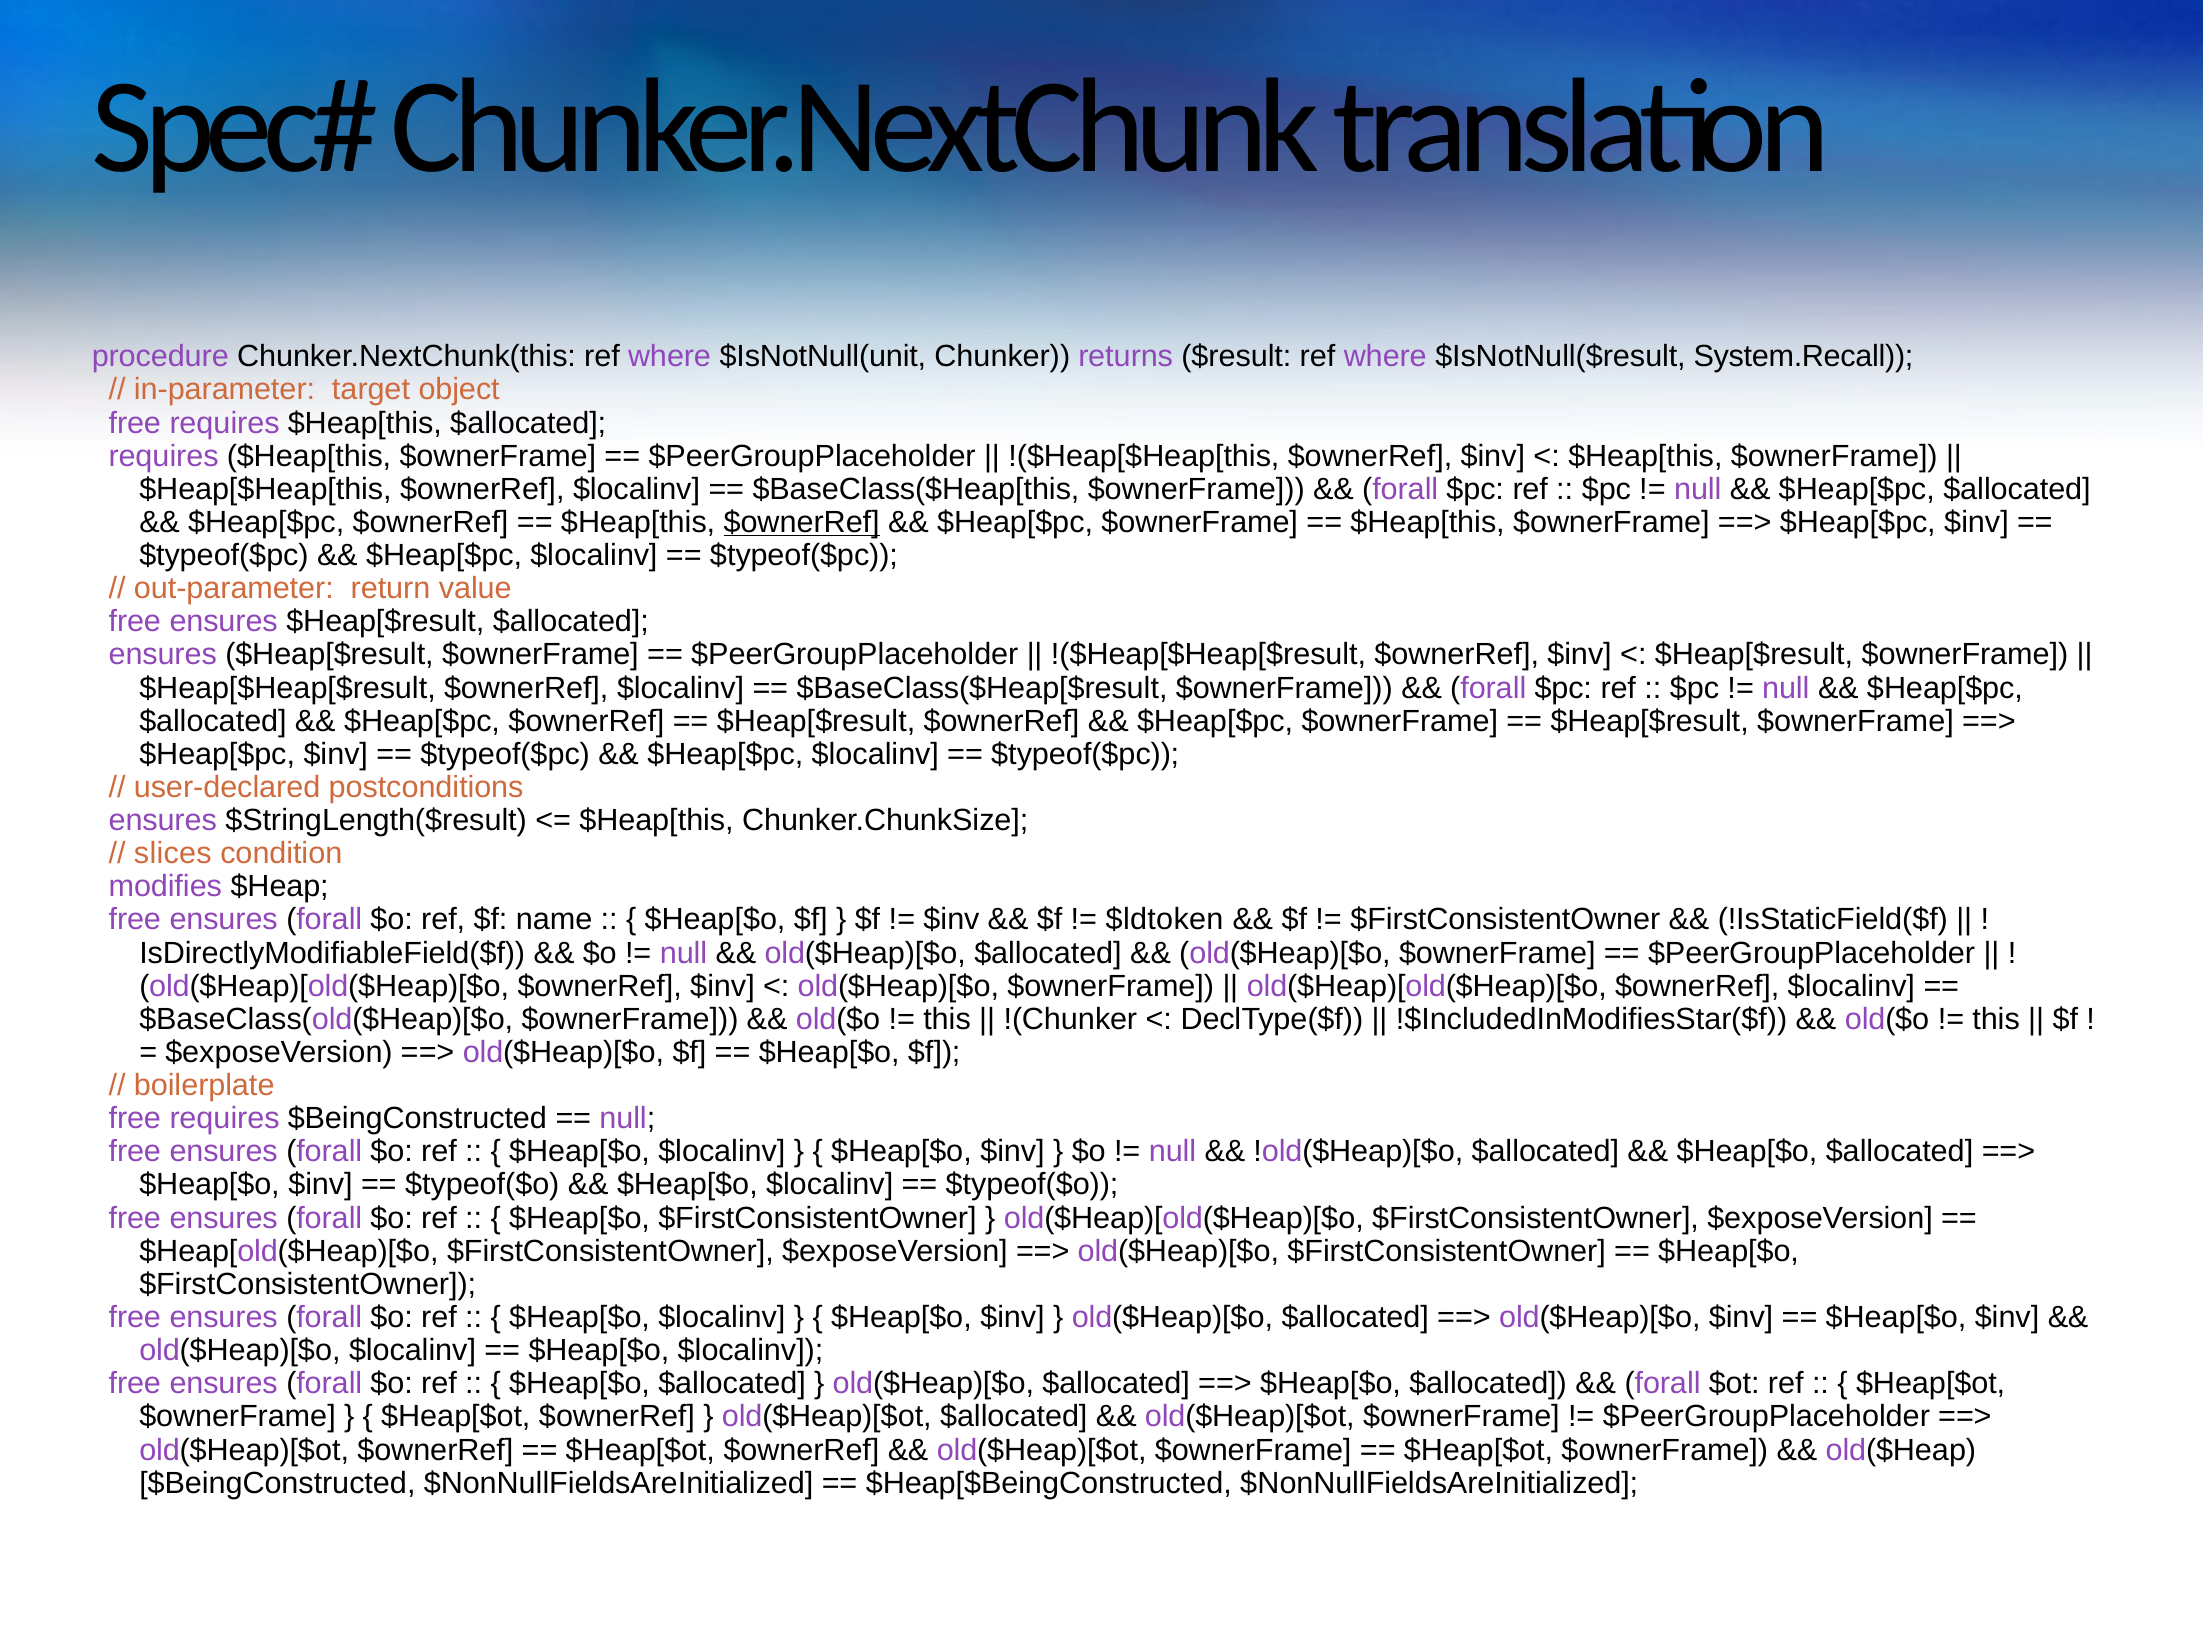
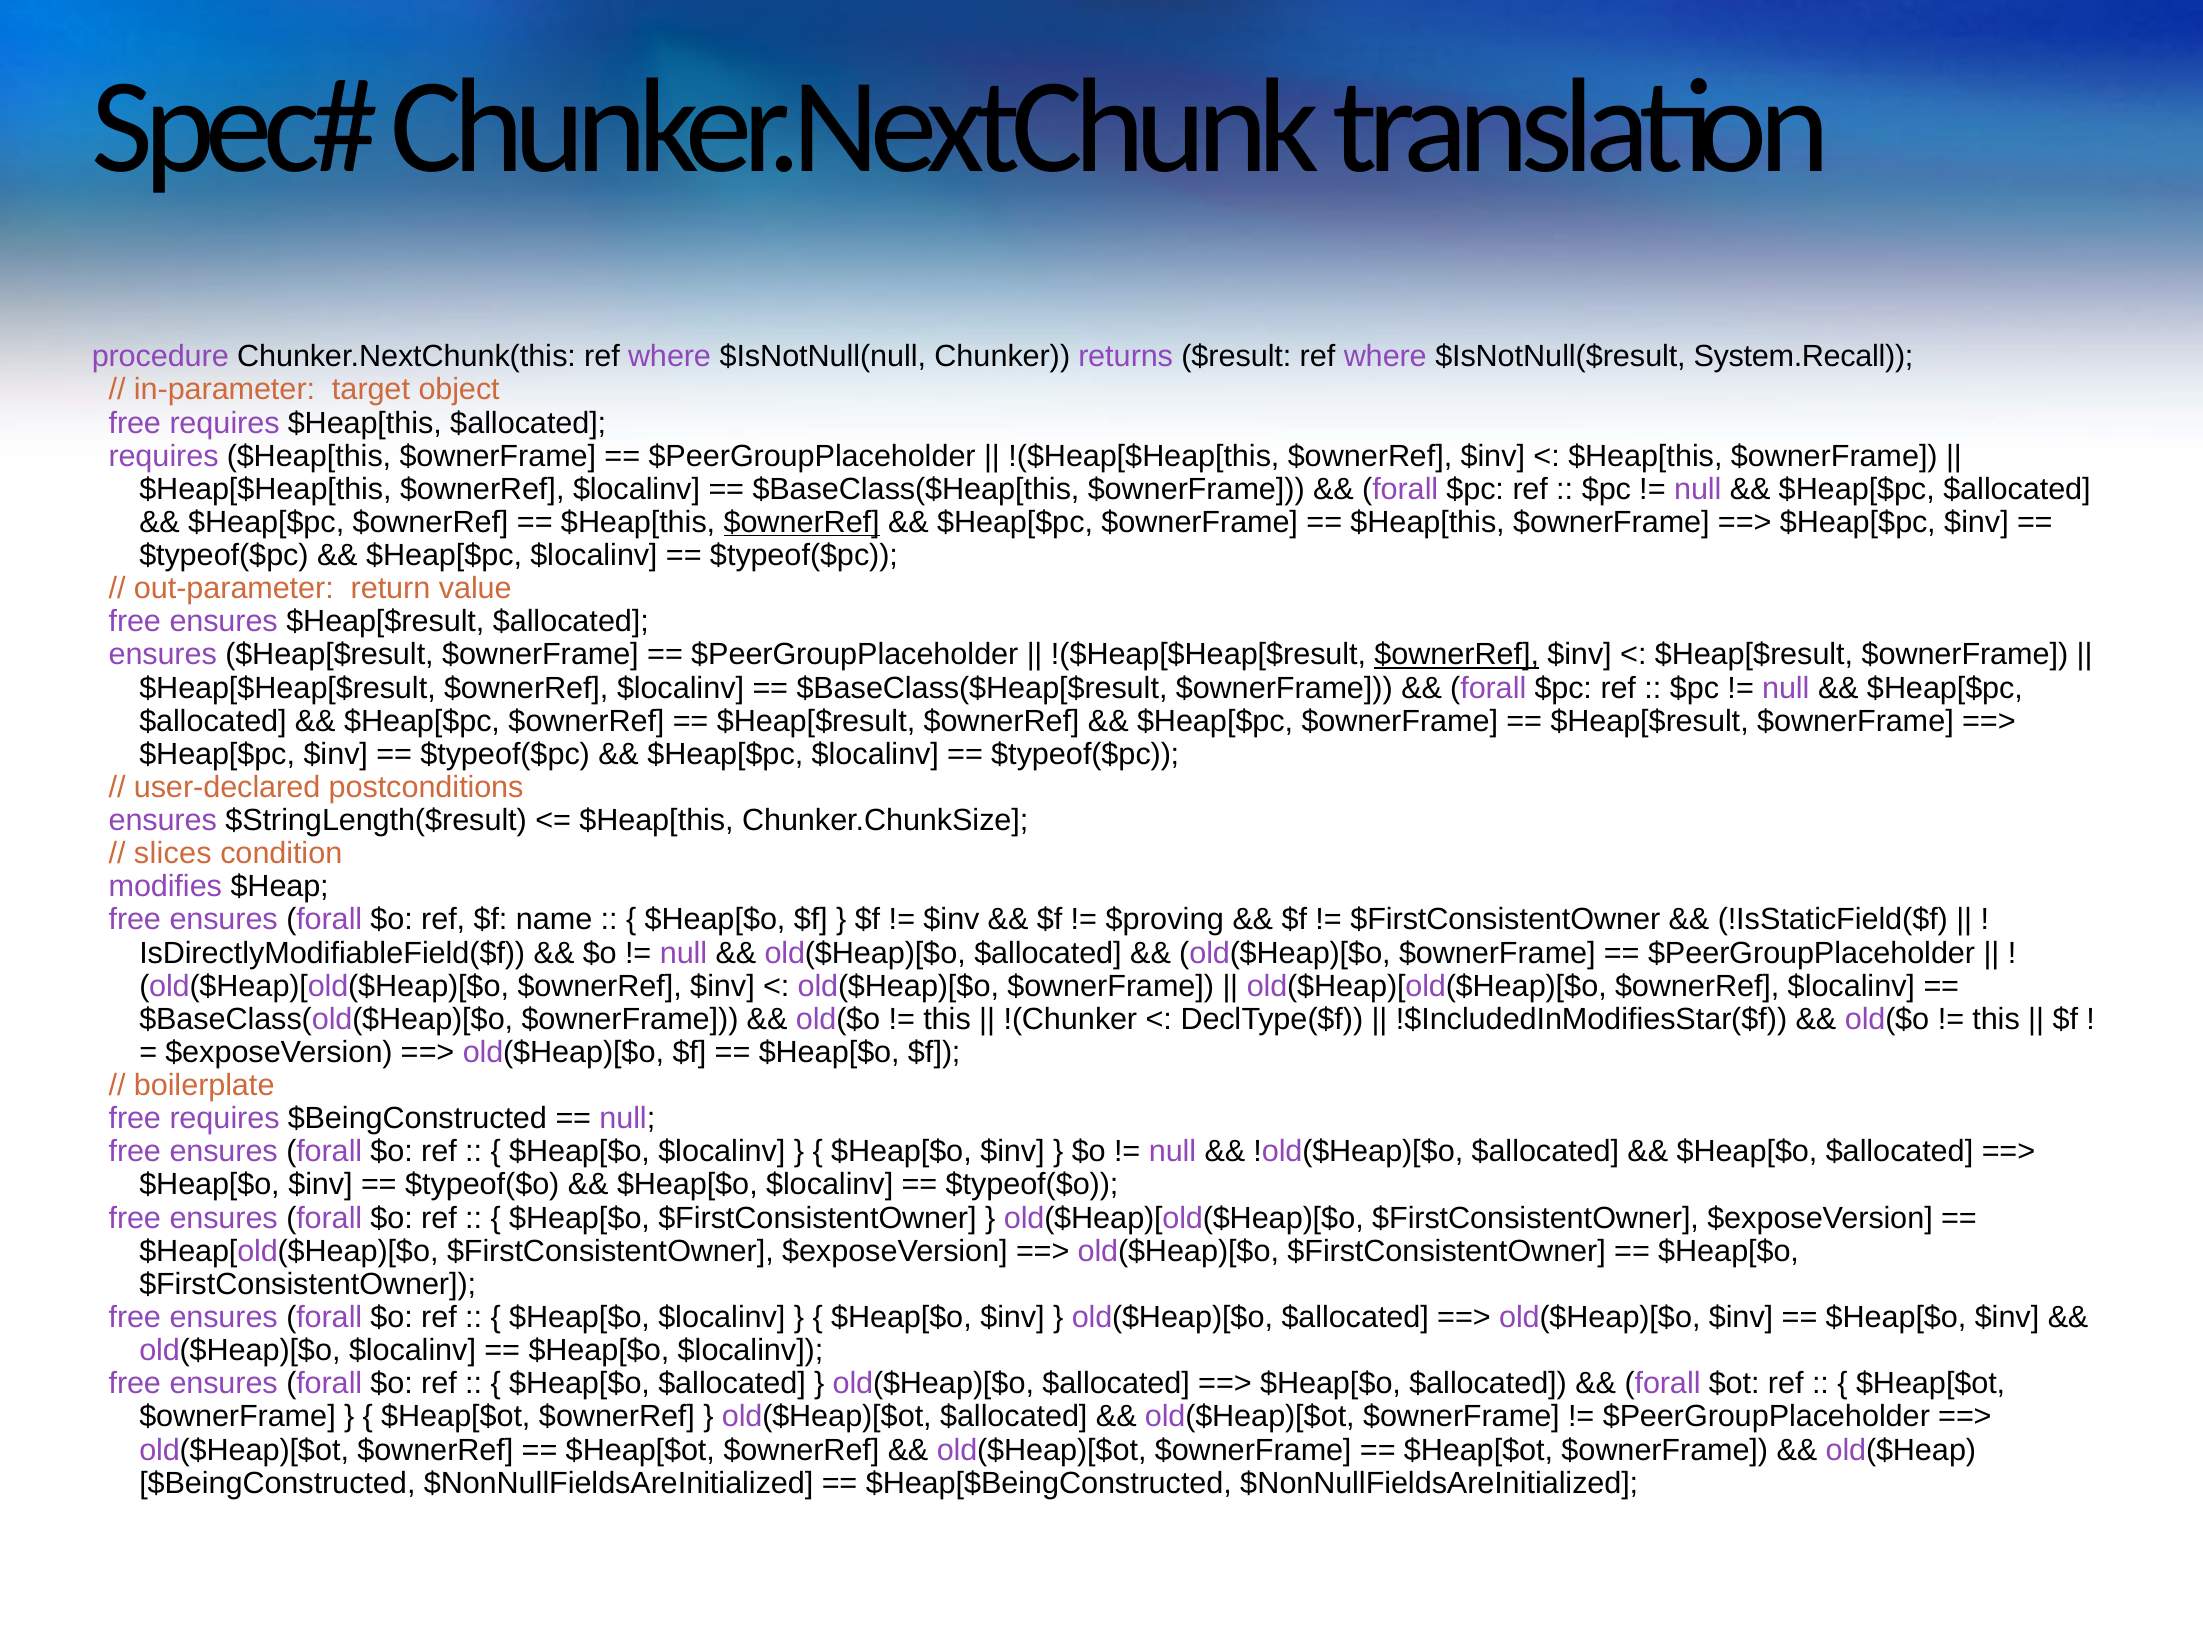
$IsNotNull(unit: $IsNotNull(unit -> $IsNotNull(null
$ownerRef at (1457, 655) underline: none -> present
$ldtoken: $ldtoken -> $proving
